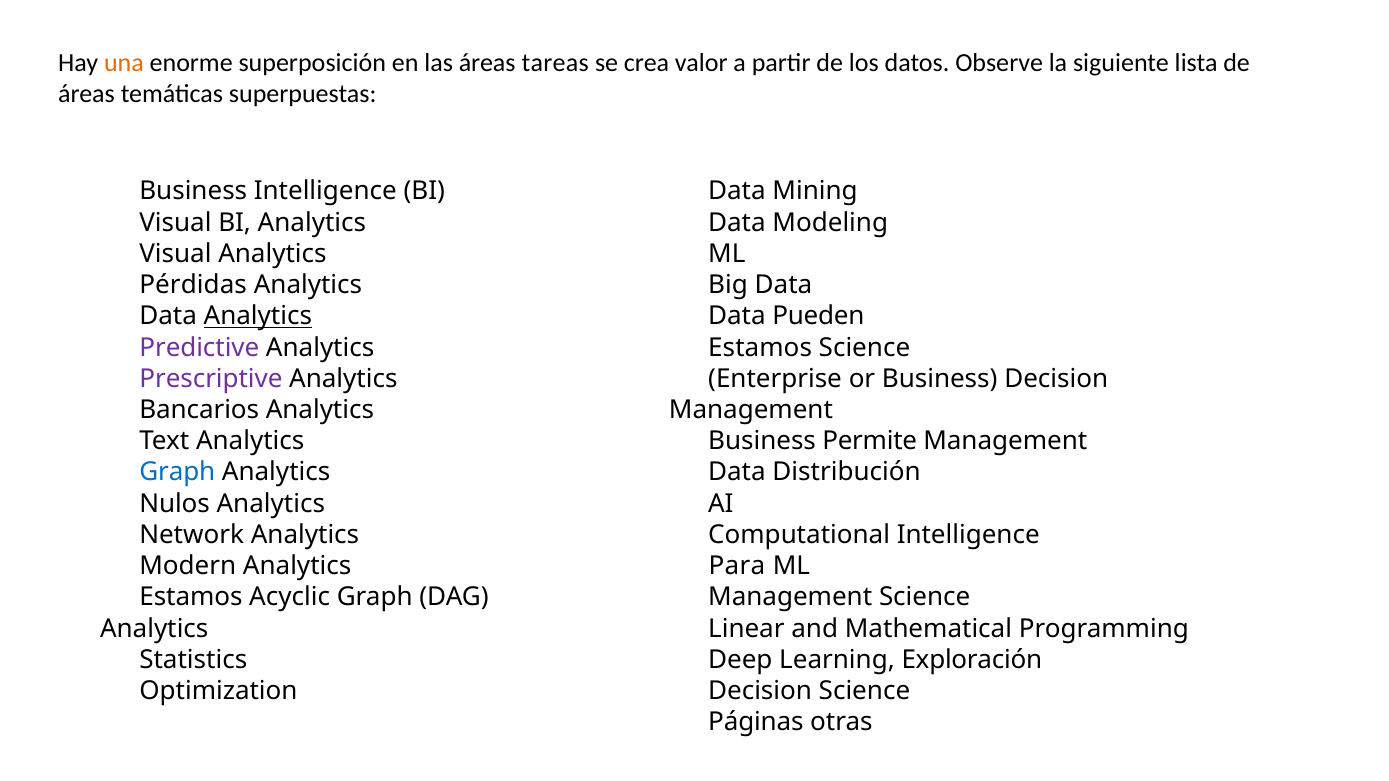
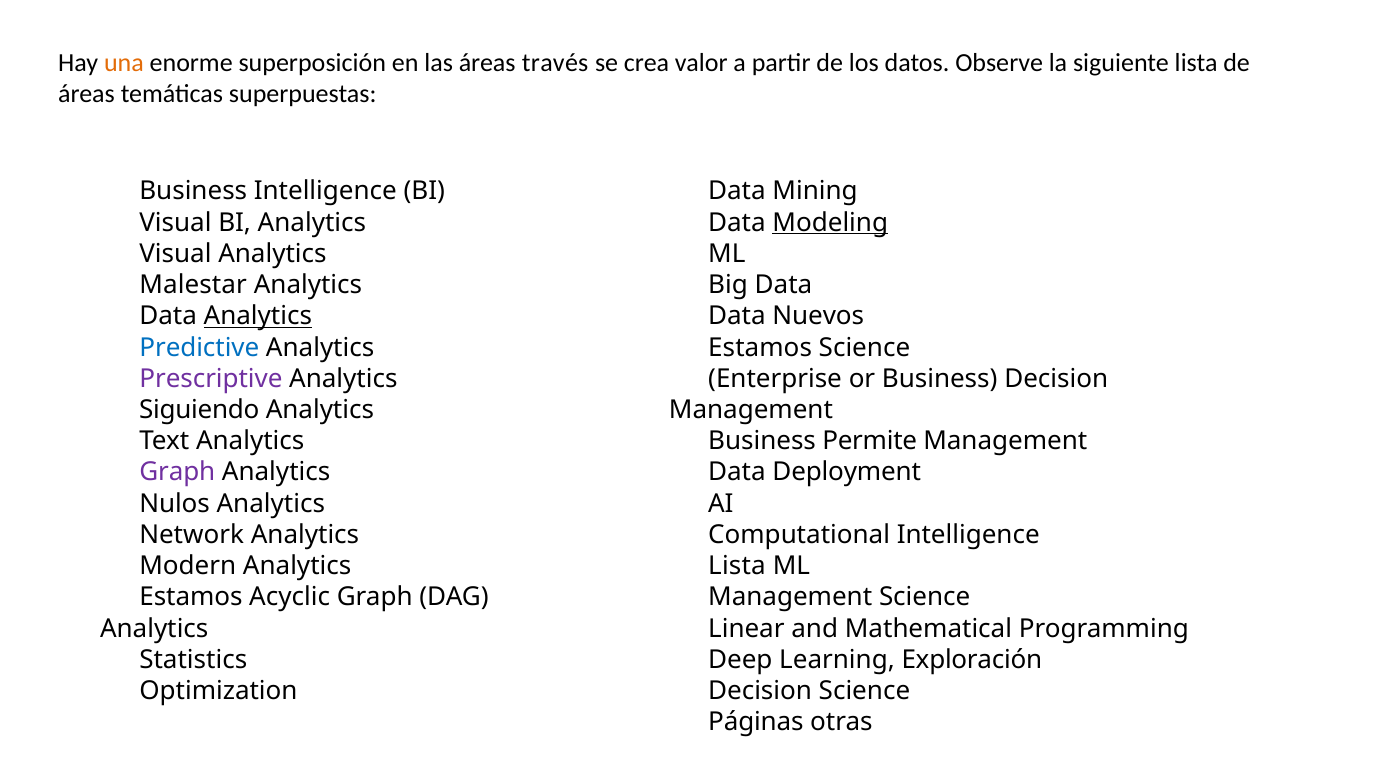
tareas: tareas -> través
Modeling underline: none -> present
Pérdidas: Pérdidas -> Malestar
Pueden: Pueden -> Nuevos
Predictive colour: purple -> blue
Bancarios: Bancarios -> Siguiendo
Graph at (177, 473) colour: blue -> purple
Distribución: Distribución -> Deployment
Para at (737, 566): Para -> Lista
